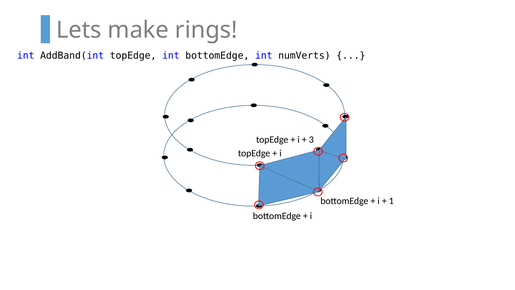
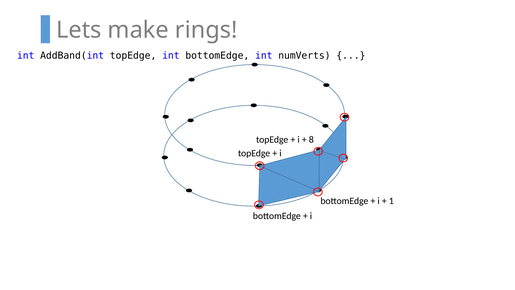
3: 3 -> 8
